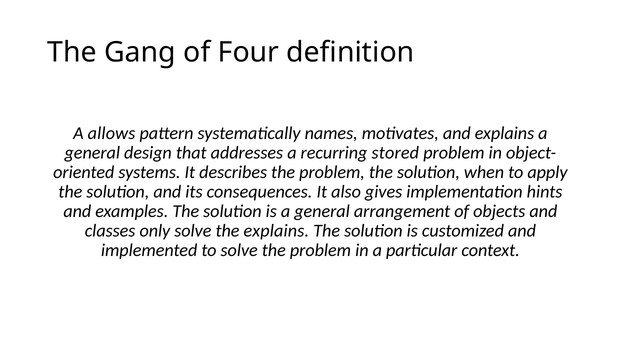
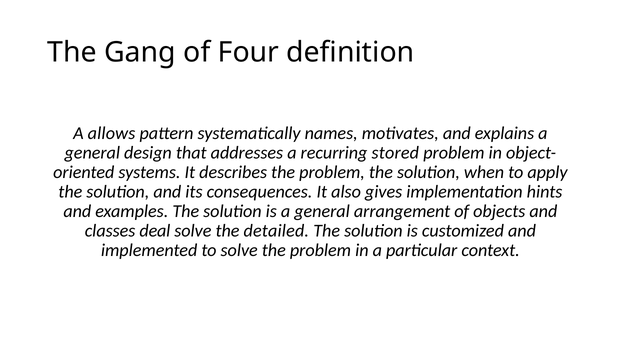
only: only -> deal
the explains: explains -> detailed
